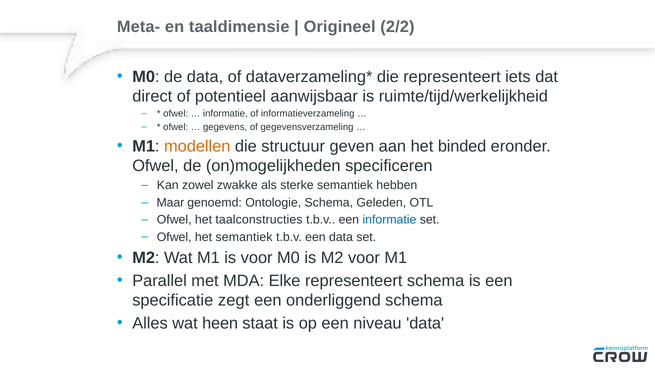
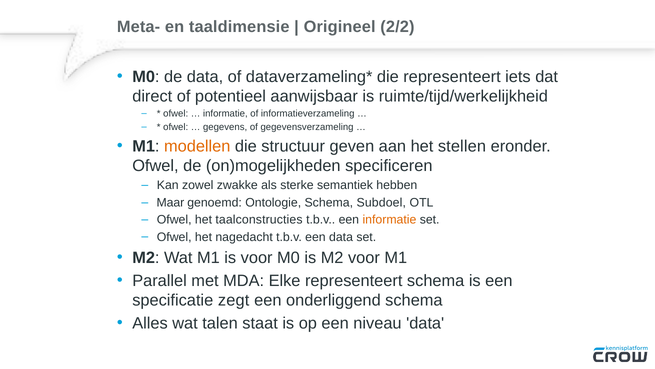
binded: binded -> stellen
Geleden: Geleden -> Subdoel
informatie at (389, 219) colour: blue -> orange
het semantiek: semantiek -> nagedacht
heen: heen -> talen
